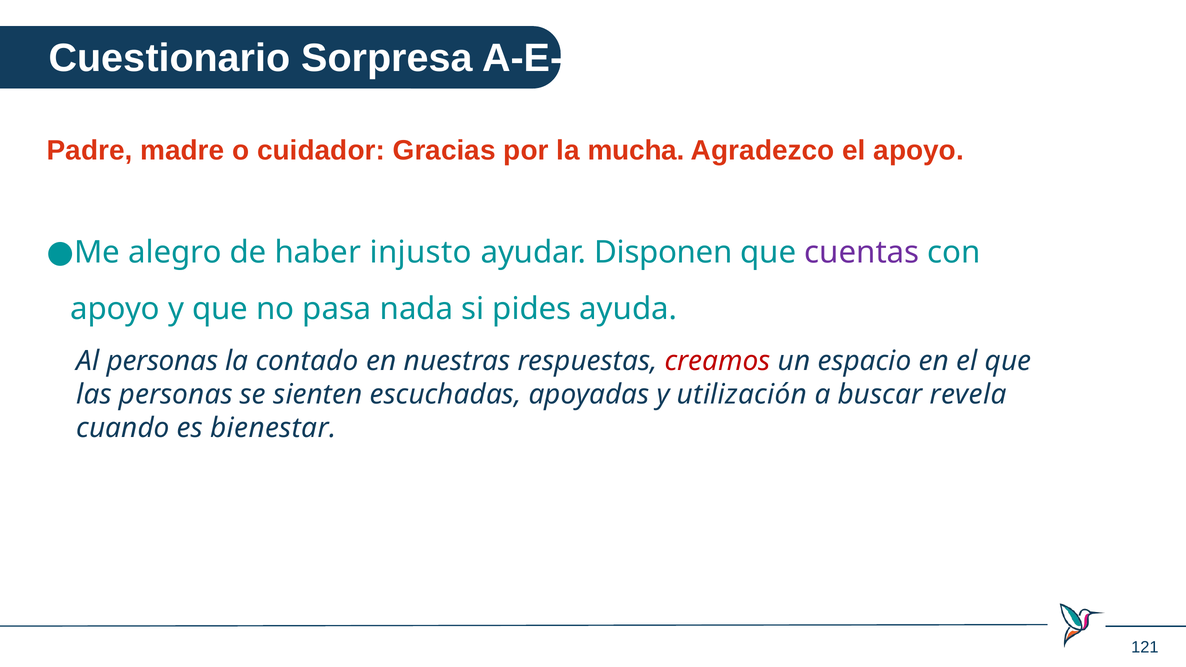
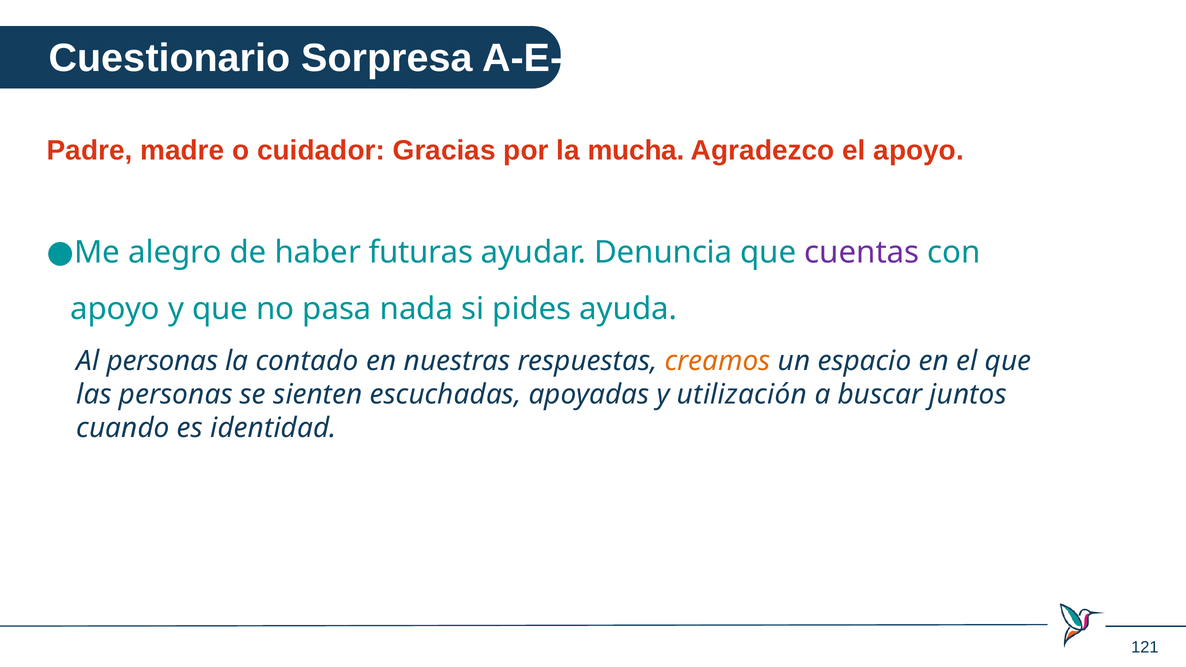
injusto: injusto -> futuras
Disponen: Disponen -> Denuncia
creamos colour: red -> orange
revela: revela -> juntos
bienestar: bienestar -> identidad
